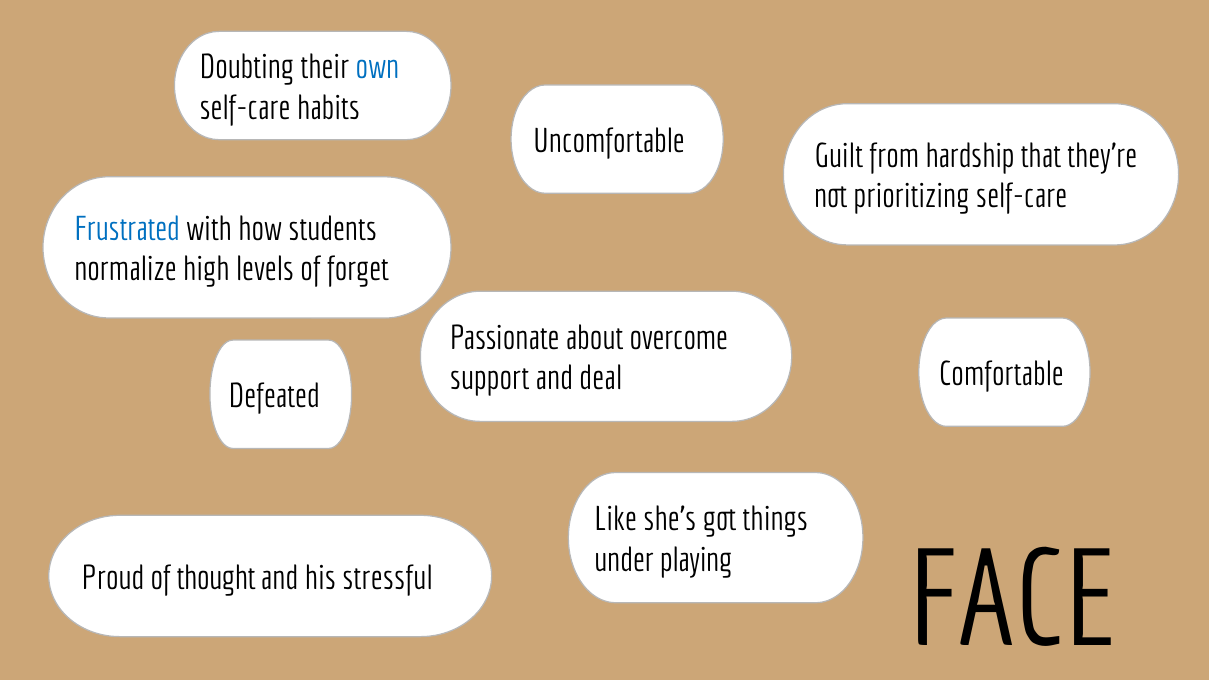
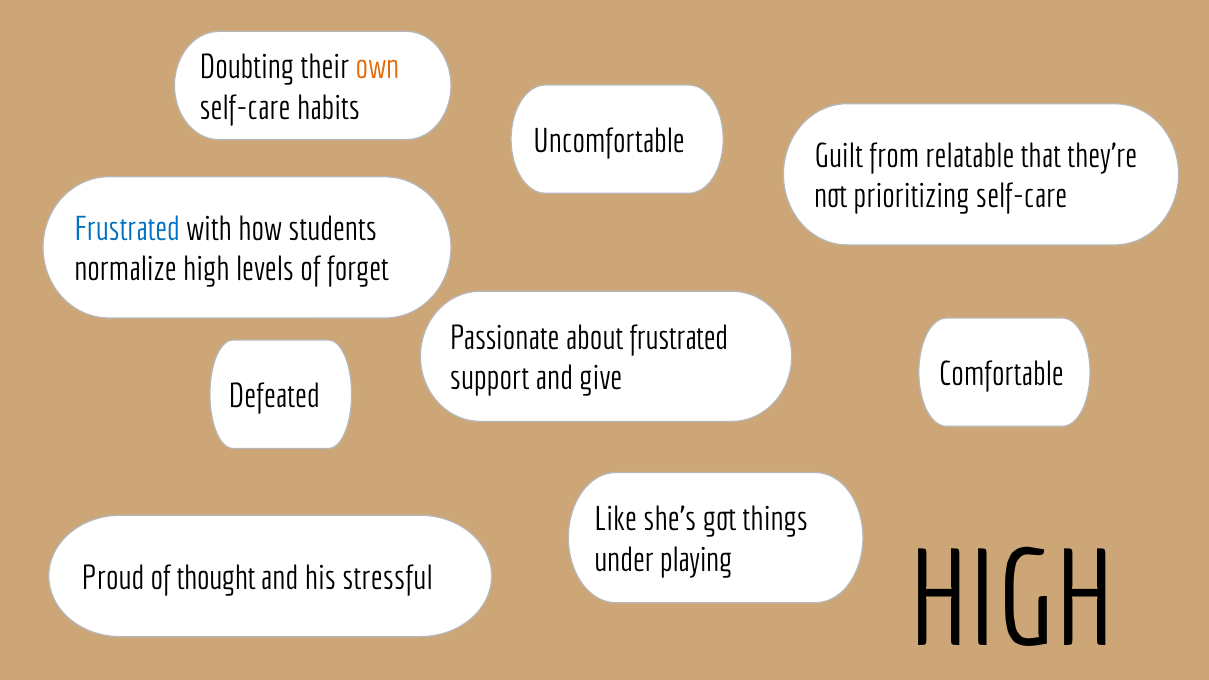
own colour: blue -> orange
hardship: hardship -> relatable
about overcome: overcome -> frustrated
deal: deal -> give
FACE at (1012, 602): FACE -> HIGH
